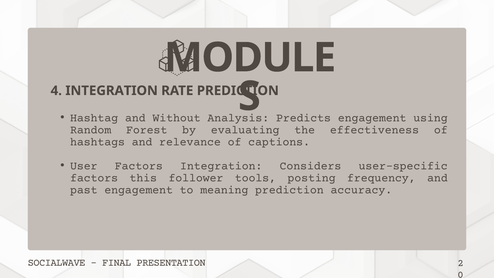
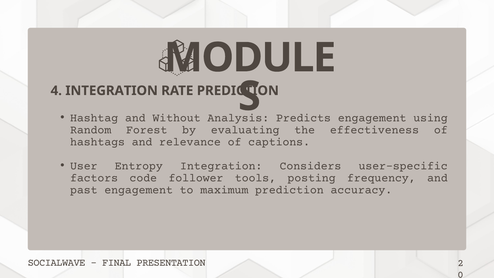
User Factors: Factors -> Entropy
this: this -> code
meaning: meaning -> maximum
